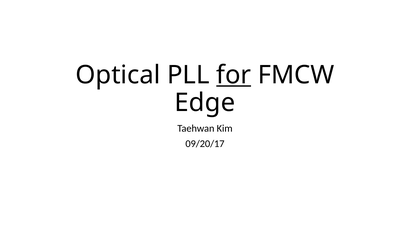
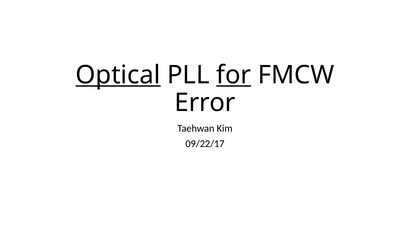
Optical underline: none -> present
Edge: Edge -> Error
09/20/17: 09/20/17 -> 09/22/17
